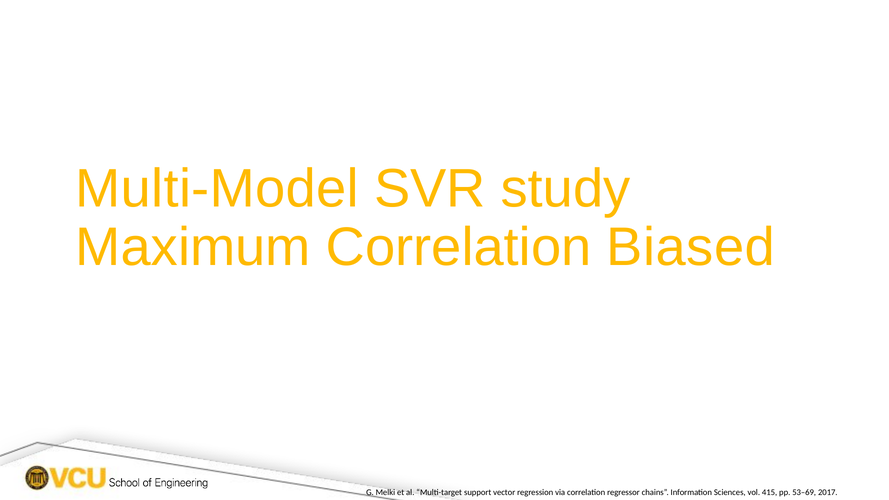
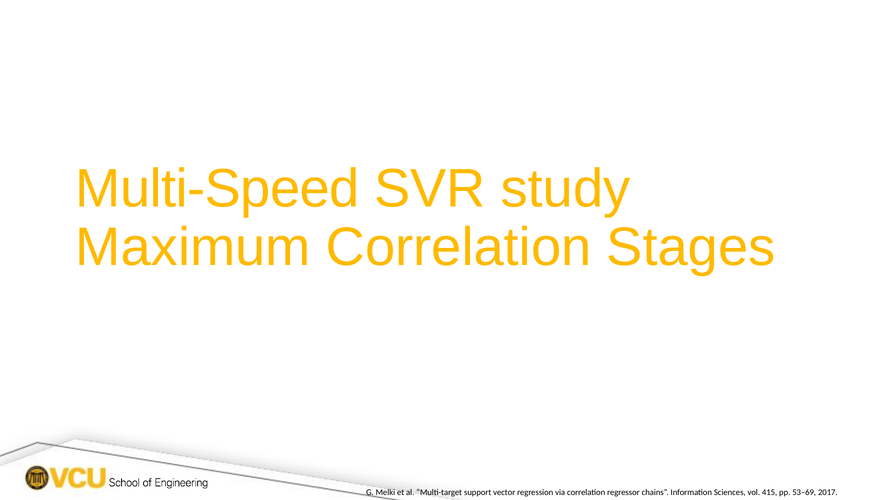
Multi-Model: Multi-Model -> Multi-Speed
Biased: Biased -> Stages
